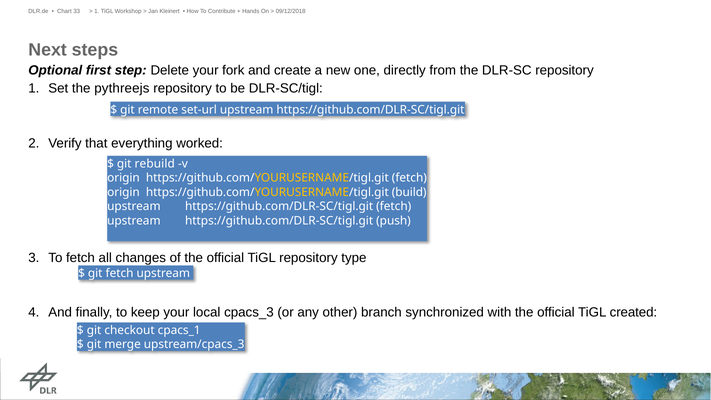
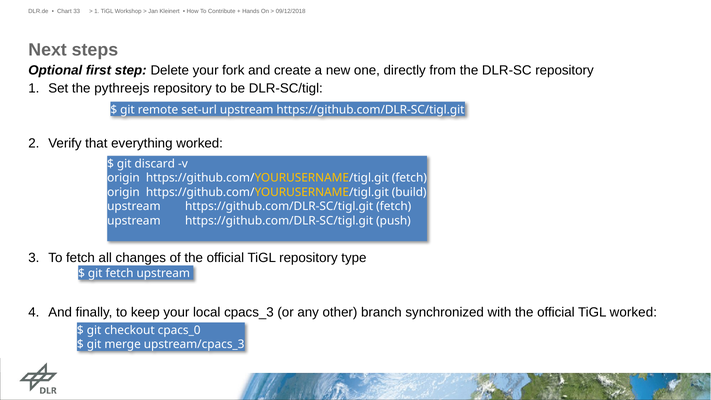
rebuild: rebuild -> discard
TiGL created: created -> worked
cpacs_1: cpacs_1 -> cpacs_0
